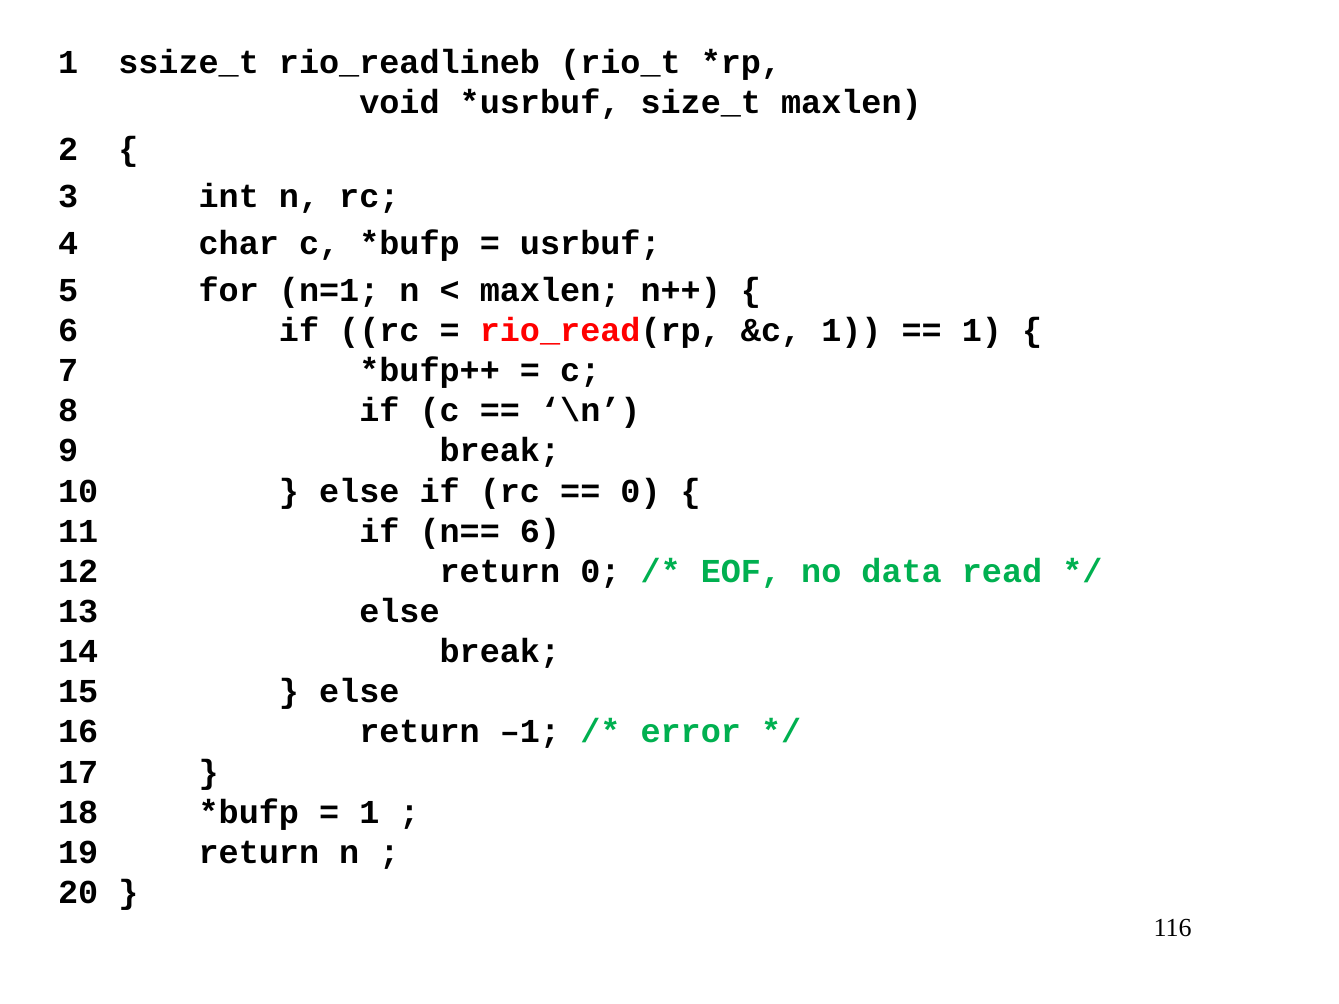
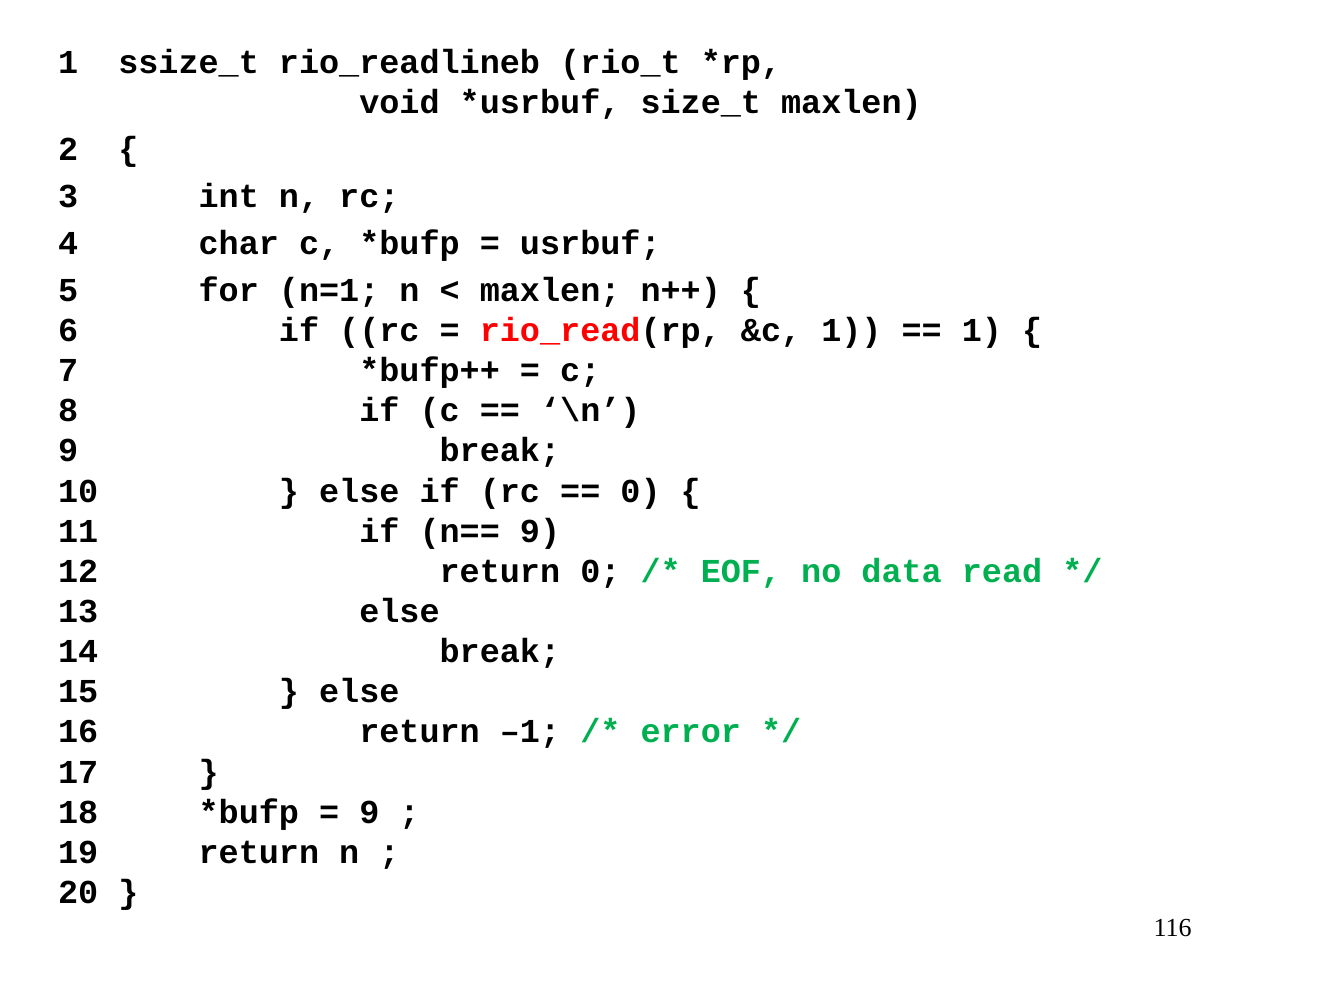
n== 6: 6 -> 9
1 at (369, 812): 1 -> 9
